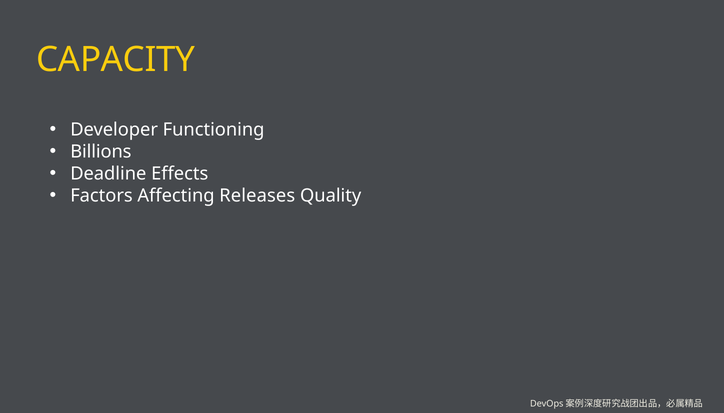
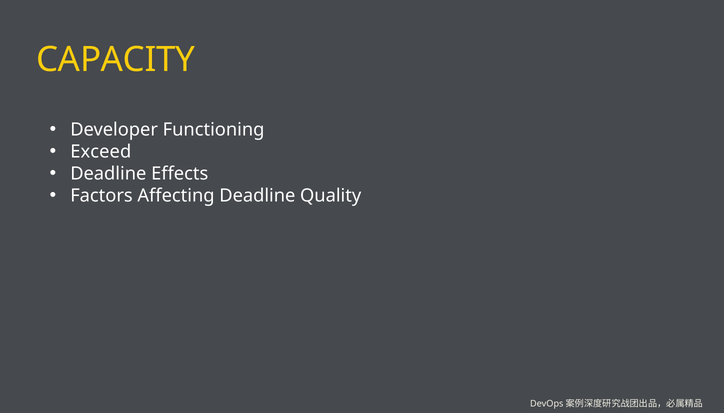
Billions: Billions -> Exceed
Affecting Releases: Releases -> Deadline
